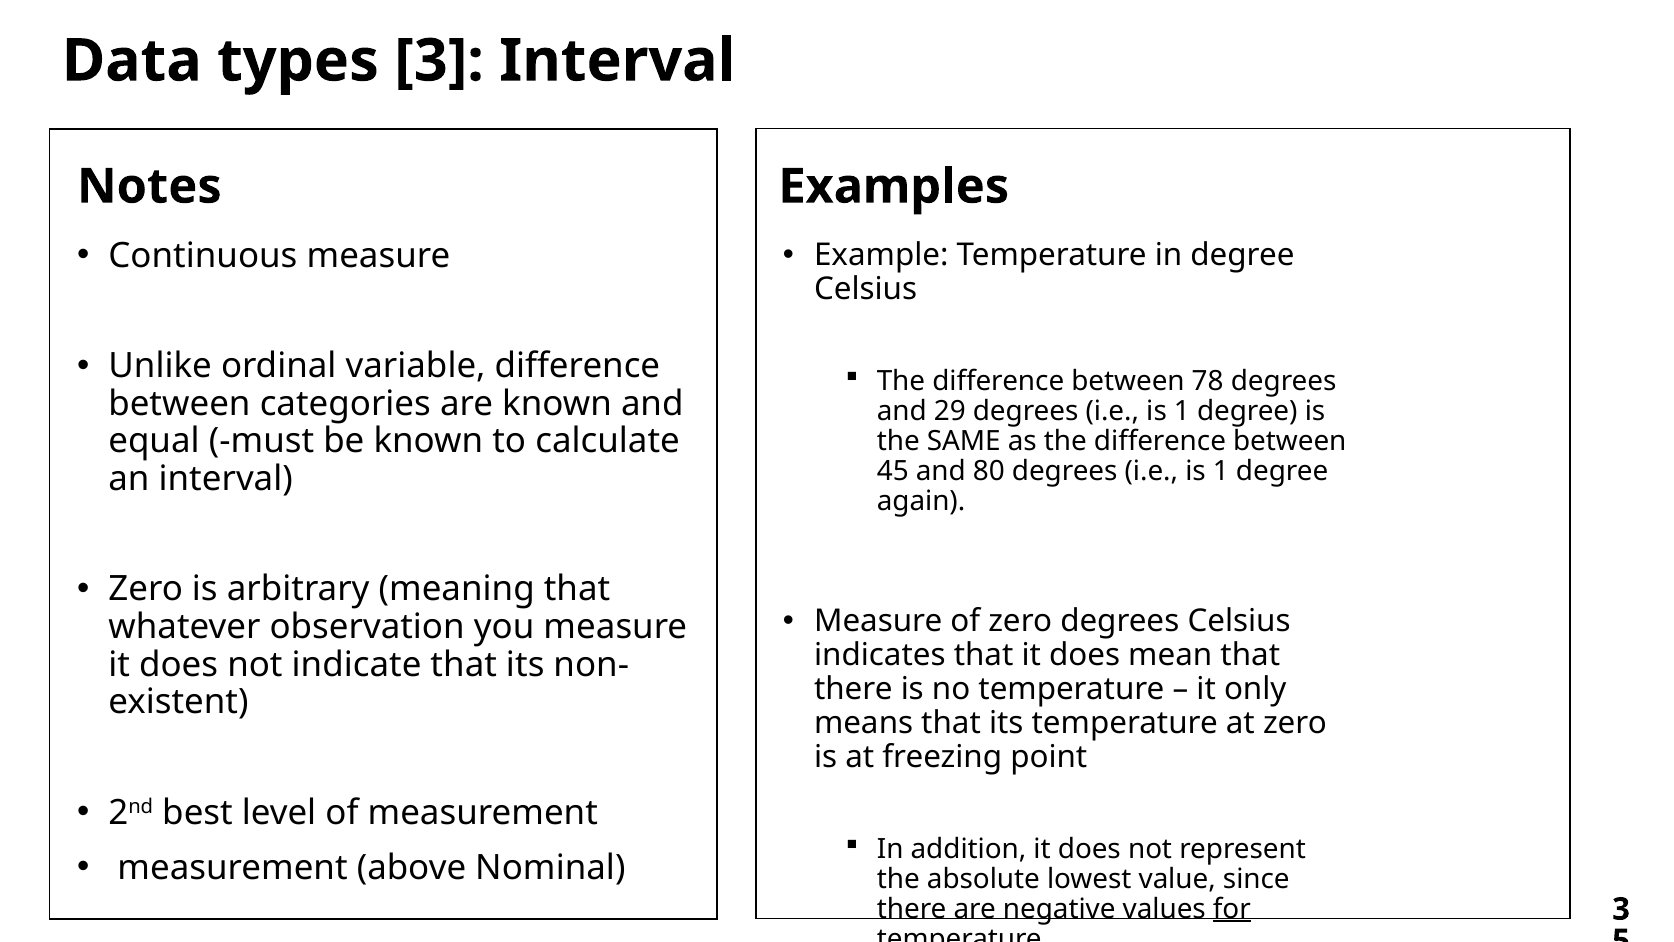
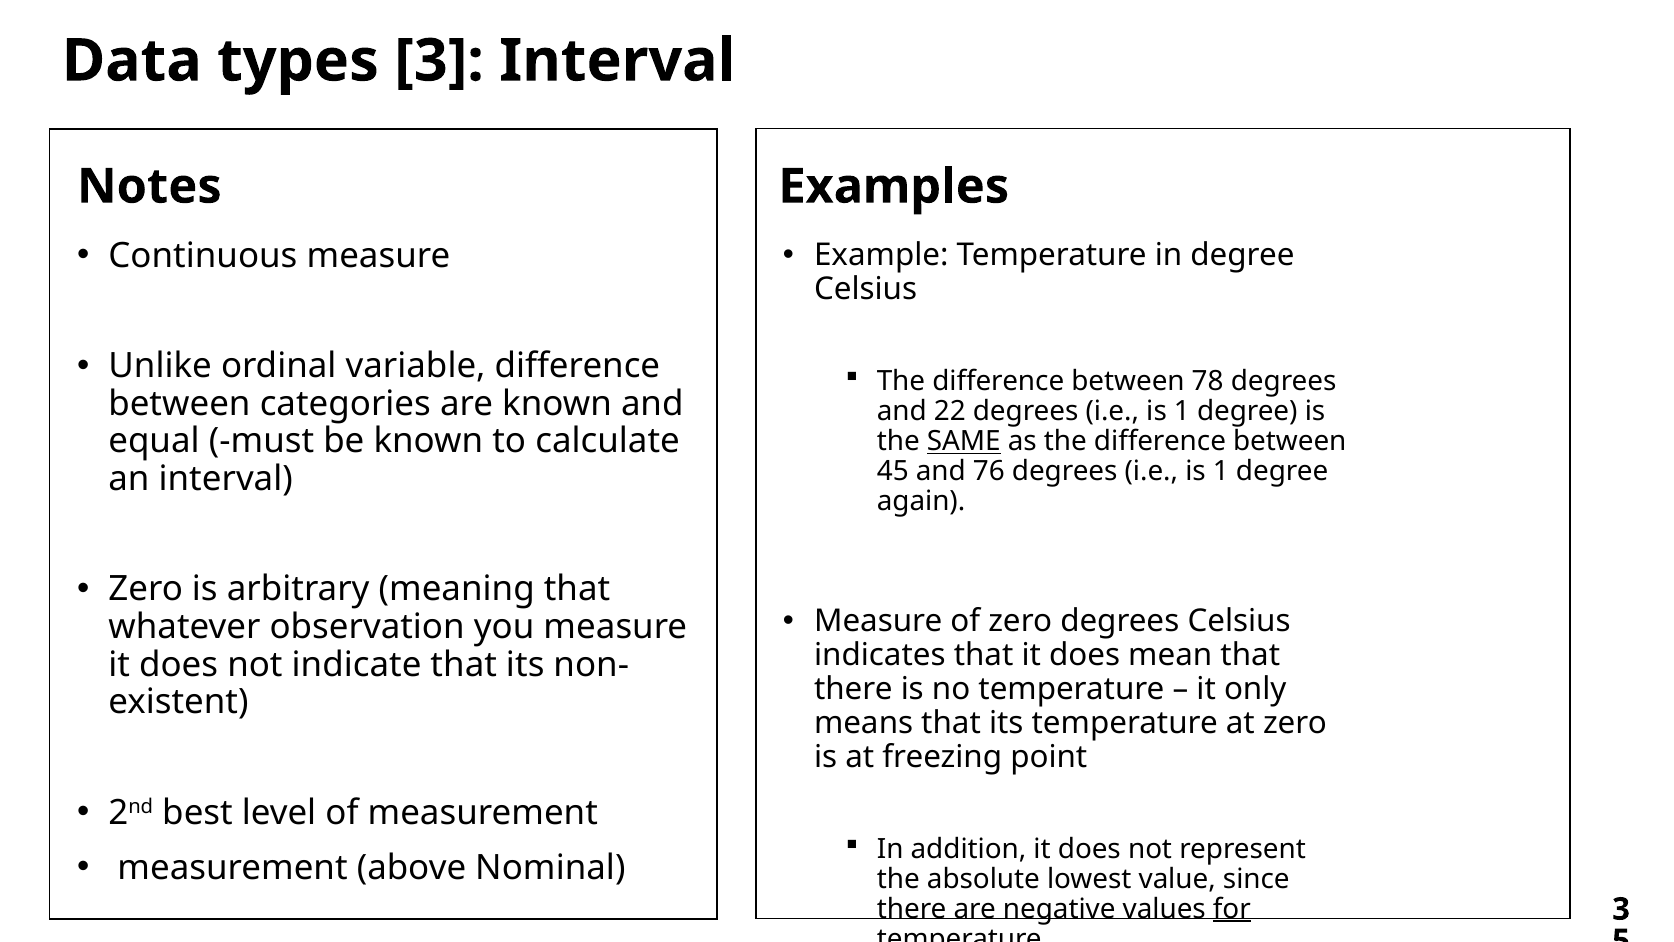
29: 29 -> 22
SAME underline: none -> present
80: 80 -> 76
